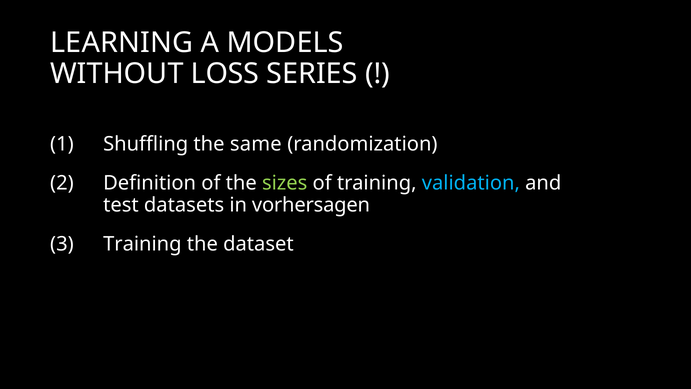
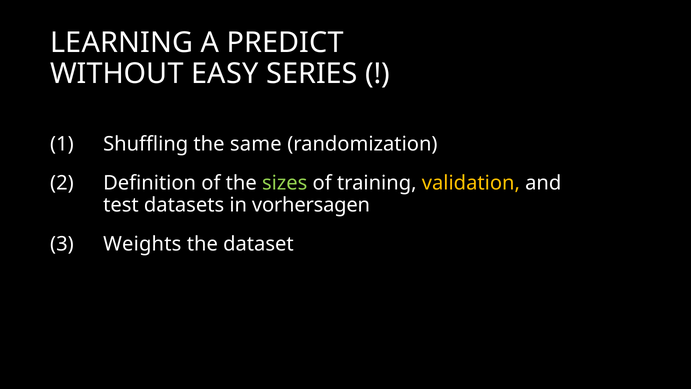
MODELS: MODELS -> PREDICT
LOSS: LOSS -> EASY
validation colour: light blue -> yellow
Training at (142, 244): Training -> Weights
